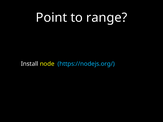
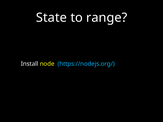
Point: Point -> State
